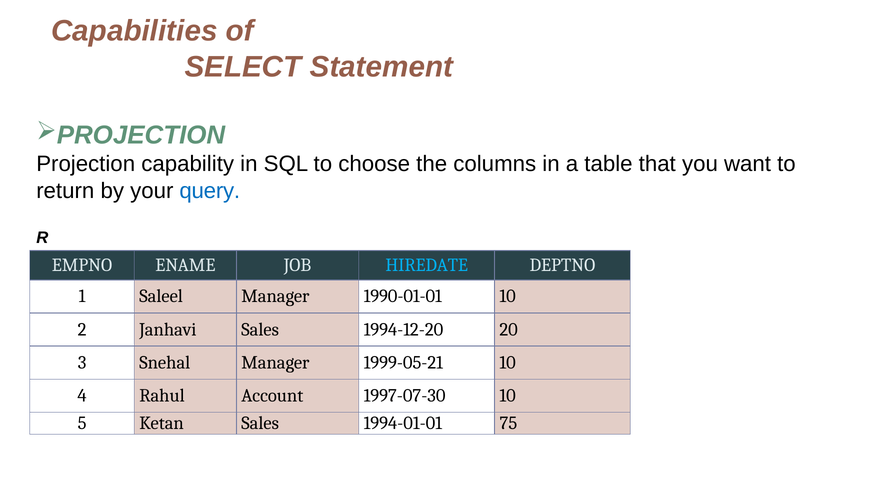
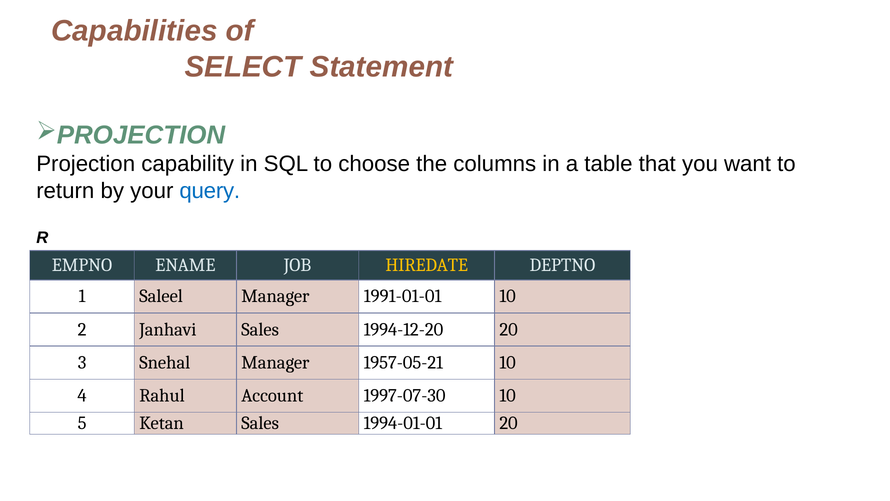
HIREDATE colour: light blue -> yellow
1990-01-01: 1990-01-01 -> 1991-01-01
1999-05-21: 1999-05-21 -> 1957-05-21
1994-01-01 75: 75 -> 20
